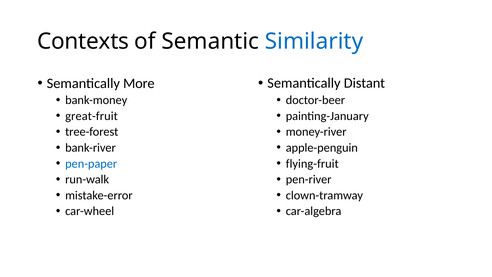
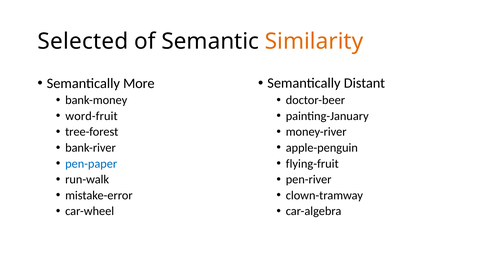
Contexts: Contexts -> Selected
Similarity colour: blue -> orange
great-fruit: great-fruit -> word-fruit
